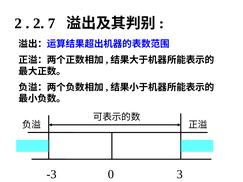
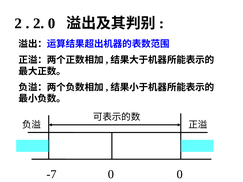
2 7: 7 -> 0
-3: -3 -> -7
0 3: 3 -> 0
